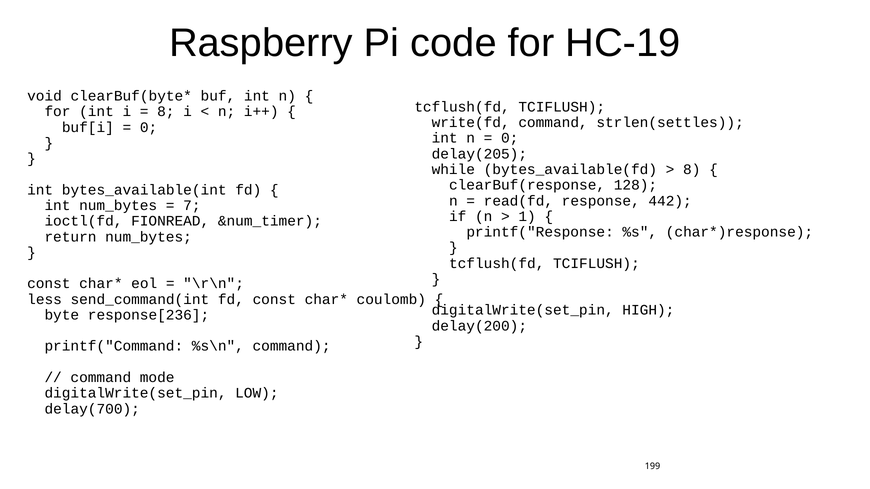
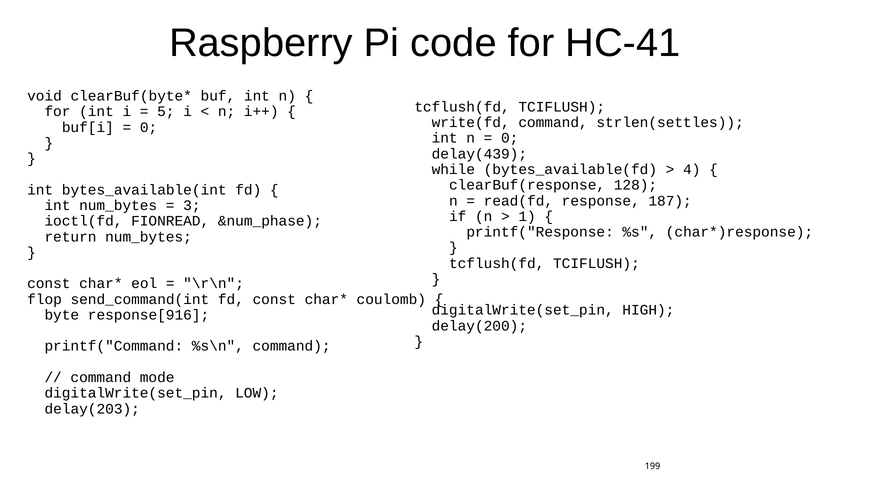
HC-19: HC-19 -> HC-41
8 at (166, 112): 8 -> 5
delay(205: delay(205 -> delay(439
8 at (692, 170): 8 -> 4
442: 442 -> 187
7: 7 -> 3
&num_timer: &num_timer -> &num_phase
less: less -> flop
response[236: response[236 -> response[916
delay(700: delay(700 -> delay(203
